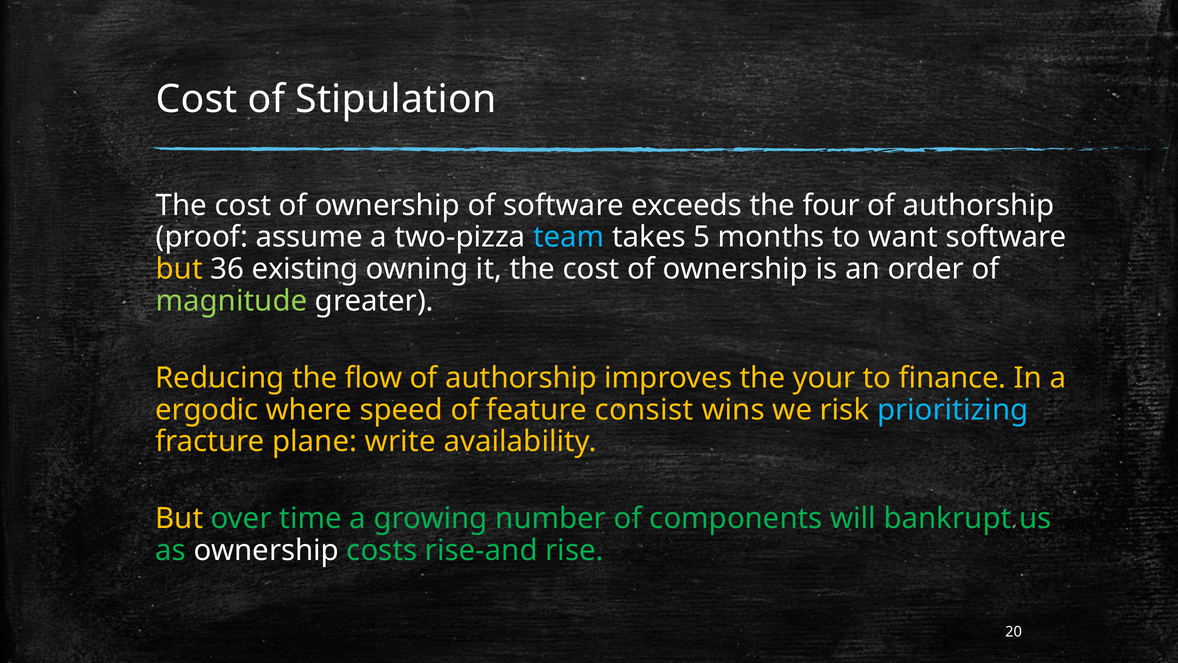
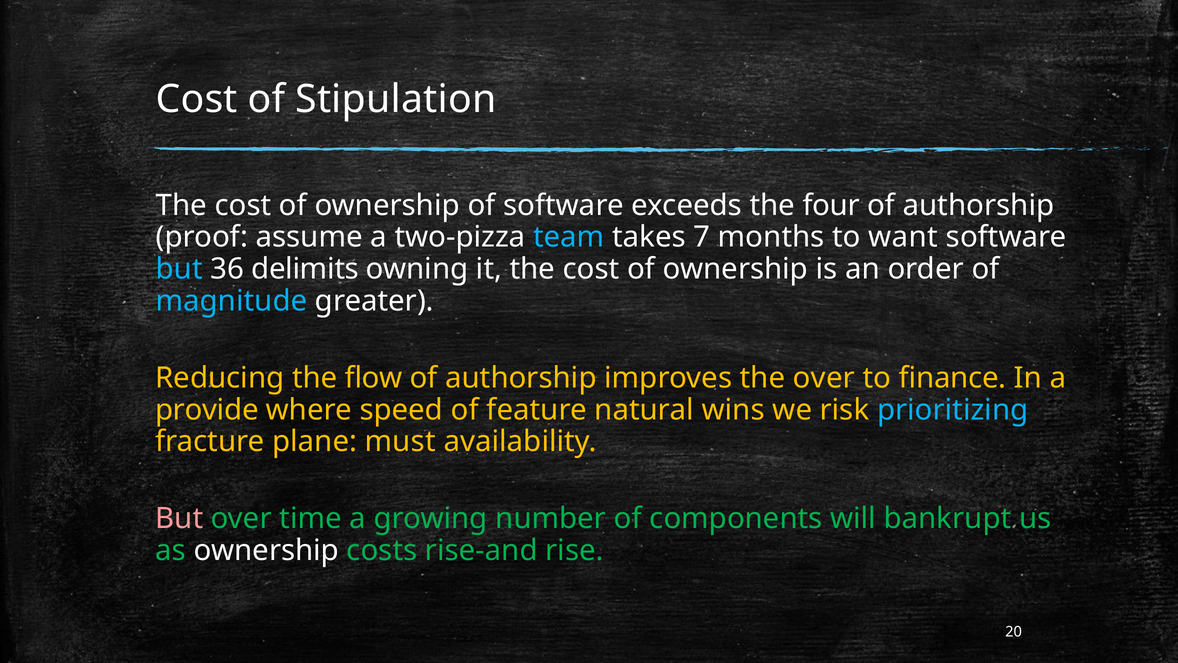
5: 5 -> 7
but at (179, 269) colour: yellow -> light blue
existing: existing -> delimits
magnitude colour: light green -> light blue
the your: your -> over
ergodic: ergodic -> provide
consist: consist -> natural
write: write -> must
But at (179, 518) colour: yellow -> pink
